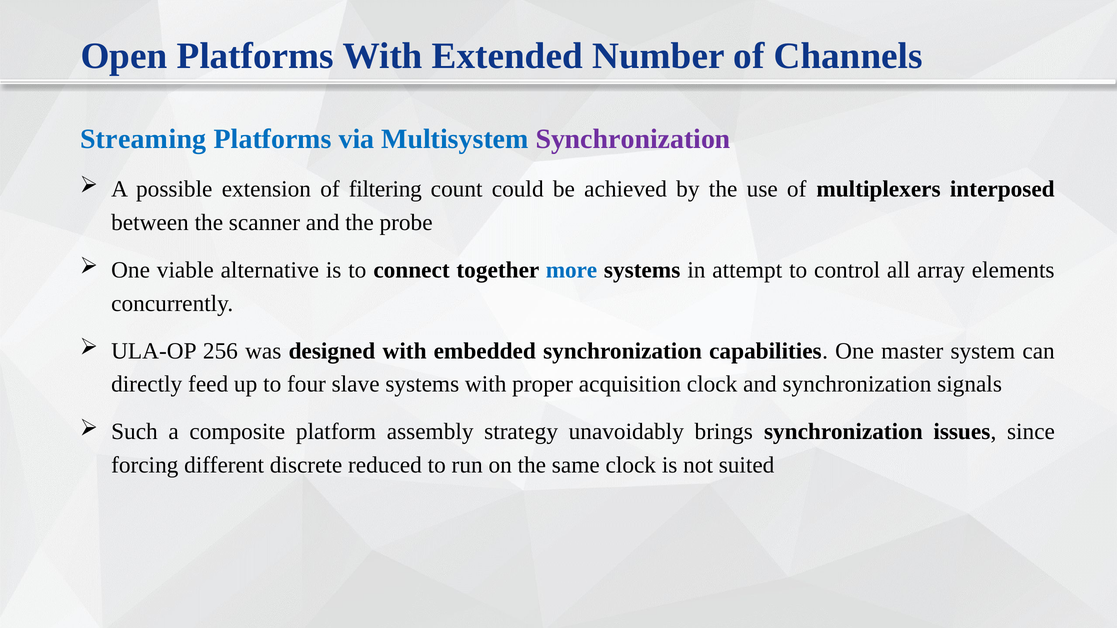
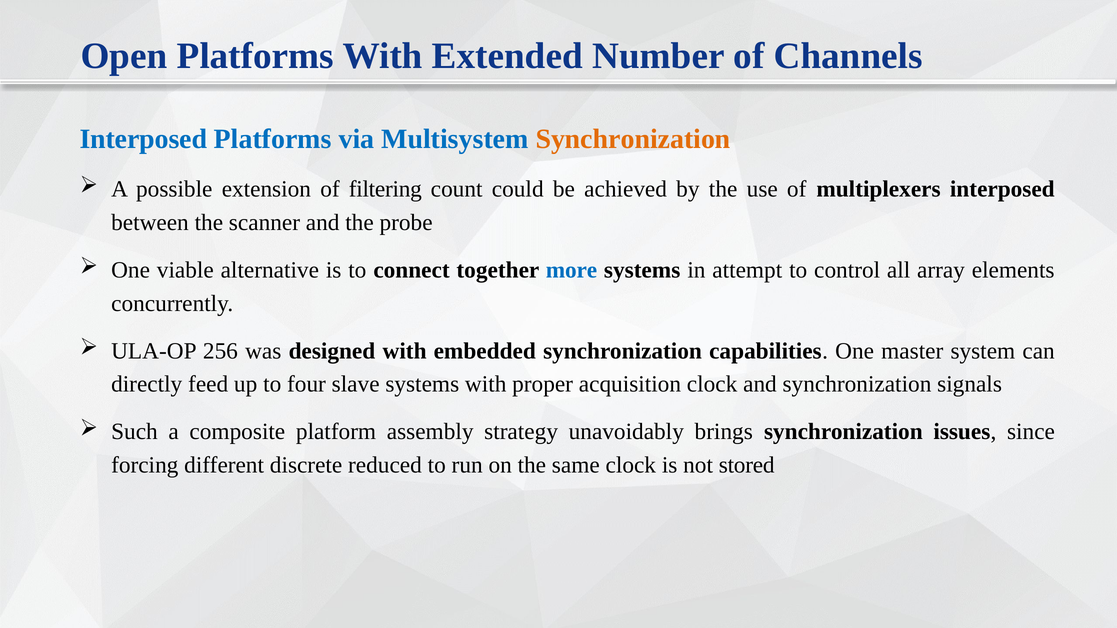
Streaming at (143, 139): Streaming -> Interposed
Synchronization at (633, 139) colour: purple -> orange
suited: suited -> stored
